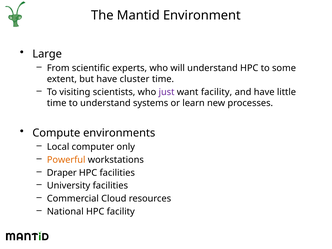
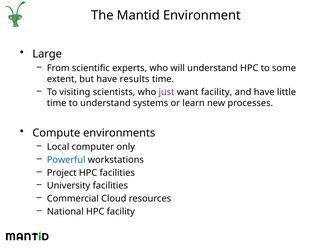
cluster: cluster -> results
Powerful colour: orange -> blue
Draper: Draper -> Project
